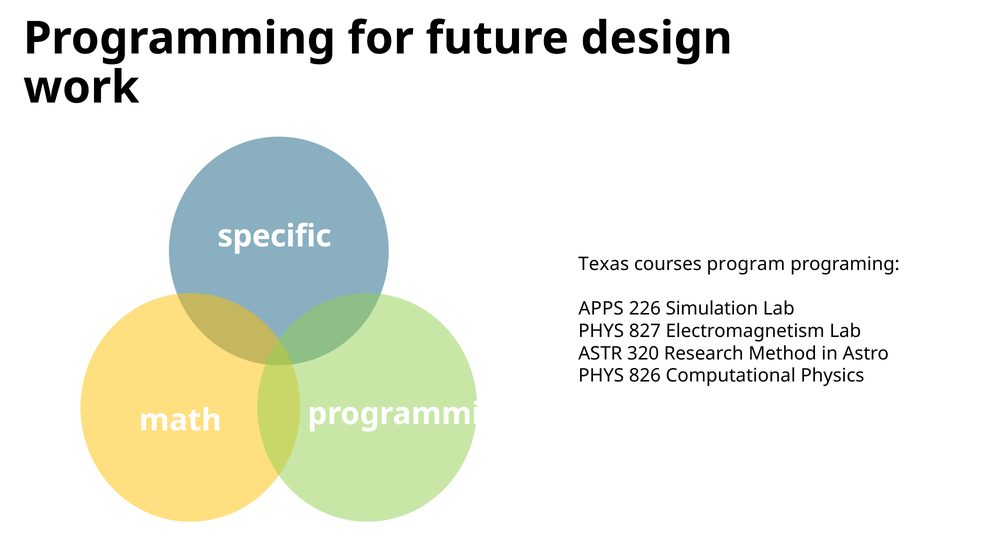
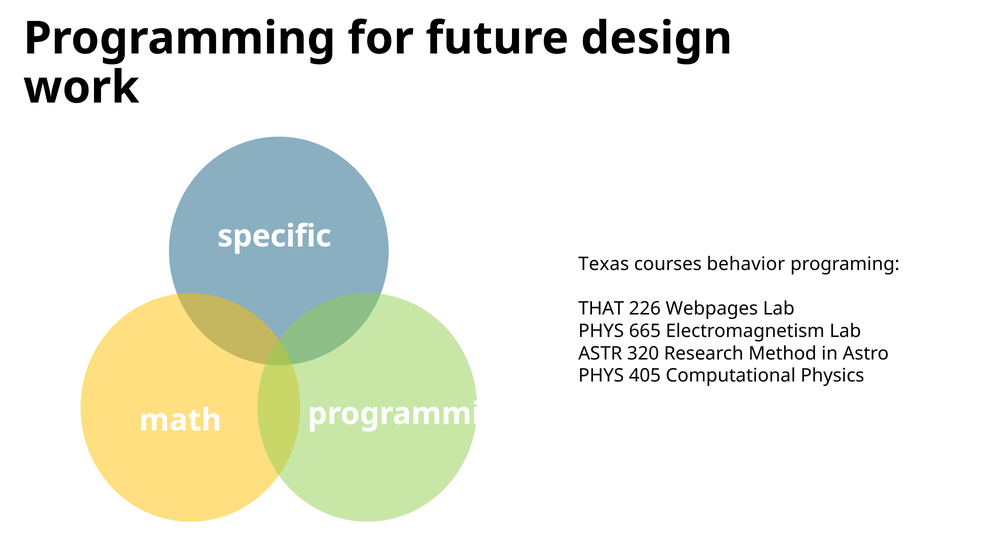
program: program -> behavior
APPS: APPS -> THAT
Simulation: Simulation -> Webpages
827: 827 -> 665
826: 826 -> 405
